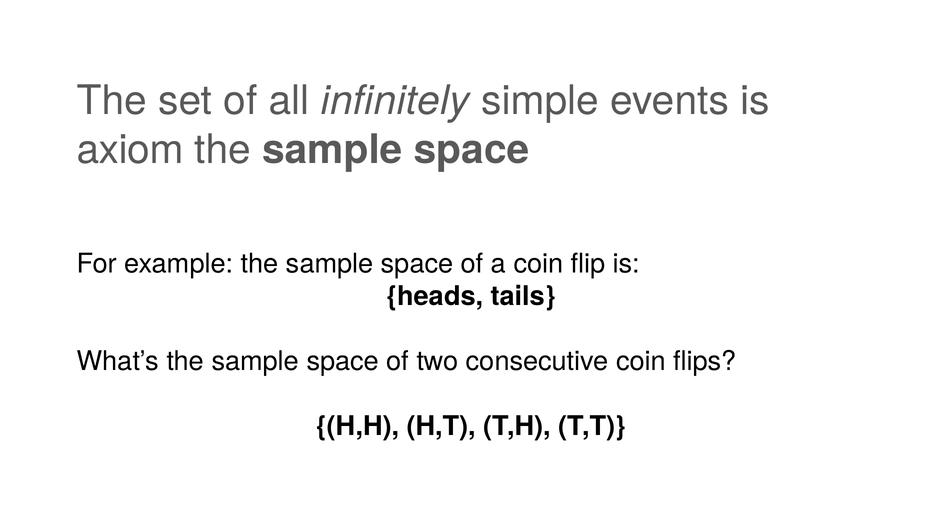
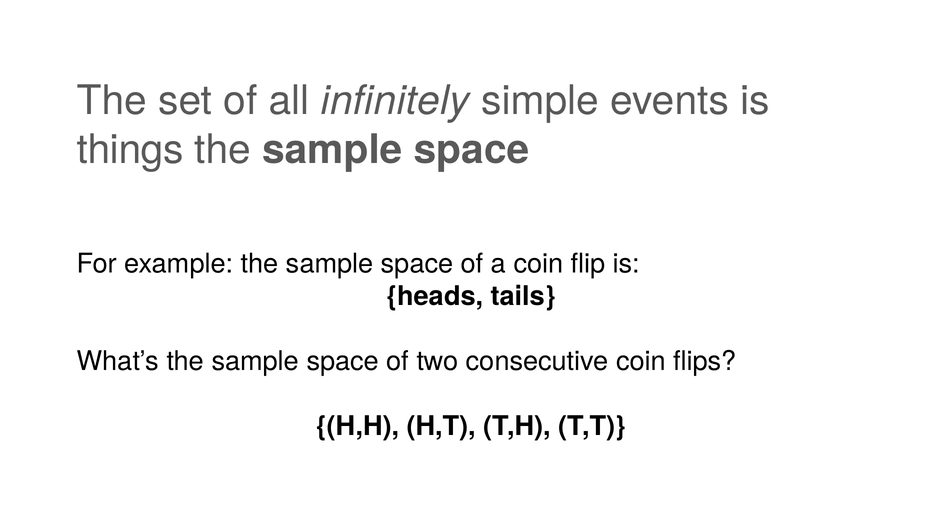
axiom: axiom -> things
